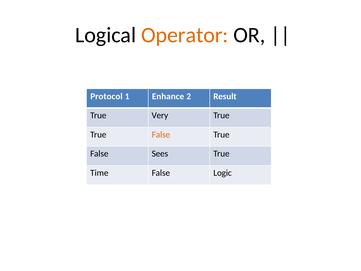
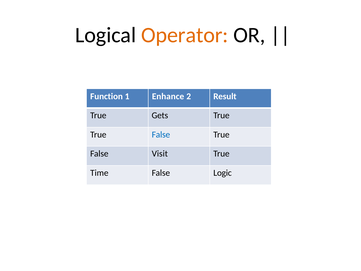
Protocol: Protocol -> Function
Very: Very -> Gets
False at (161, 134) colour: orange -> blue
Sees: Sees -> Visit
